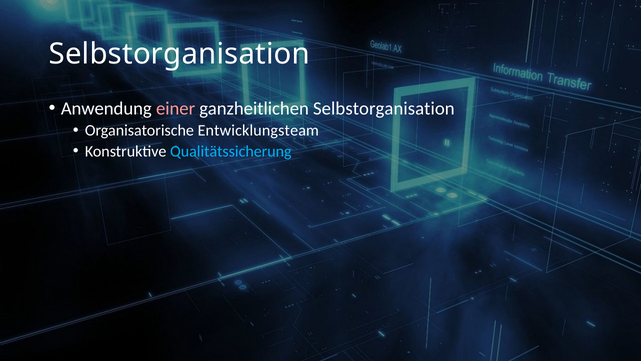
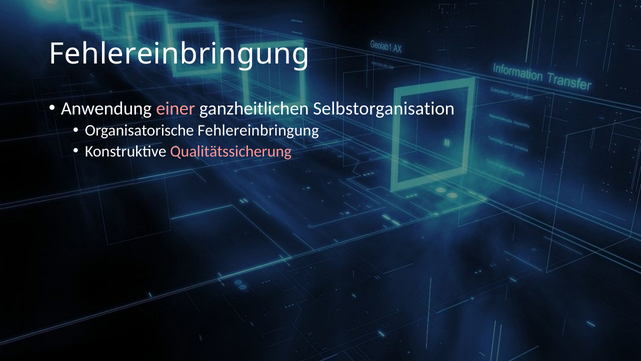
Selbstorganisation at (179, 54): Selbstorganisation -> Fehlereinbringung
Organisatorische Entwicklungsteam: Entwicklungsteam -> Fehlereinbringung
Qualitätssicherung colour: light blue -> pink
